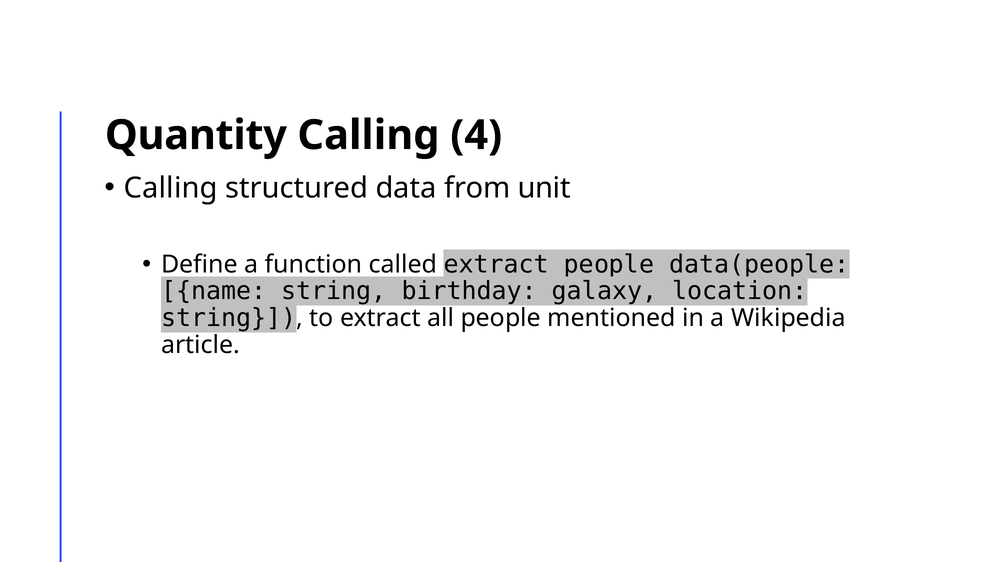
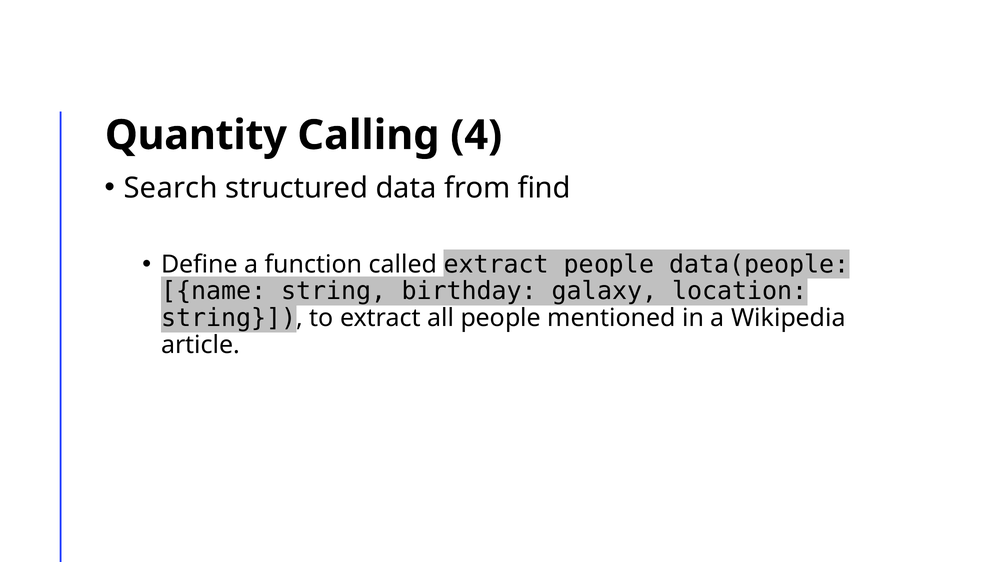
Calling at (171, 188): Calling -> Search
unit: unit -> find
